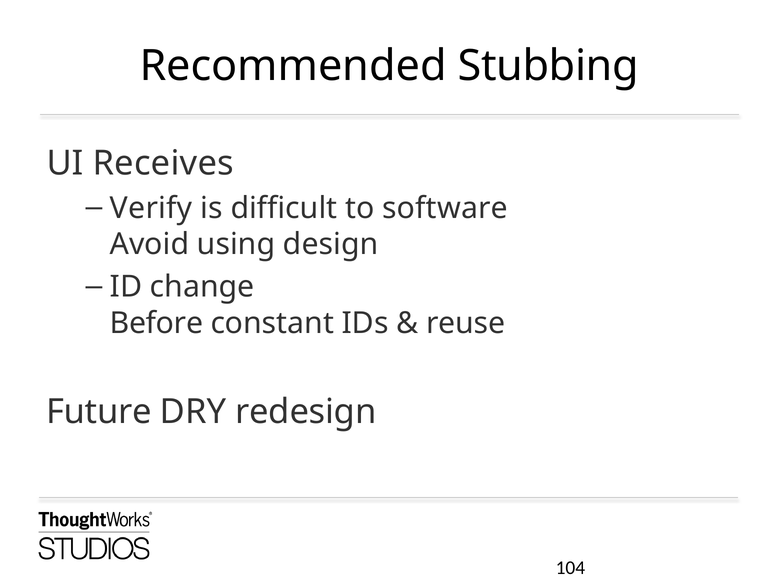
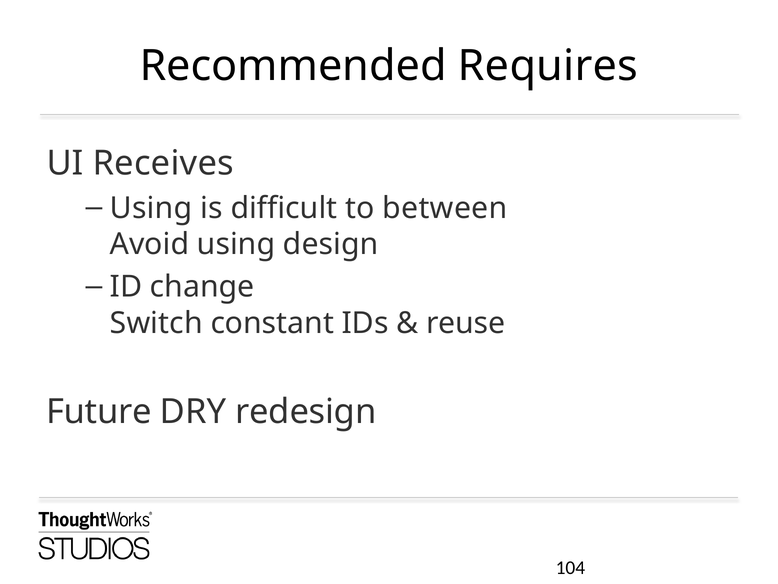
Stubbing: Stubbing -> Requires
Verify at (151, 208): Verify -> Using
software: software -> between
Before: Before -> Switch
